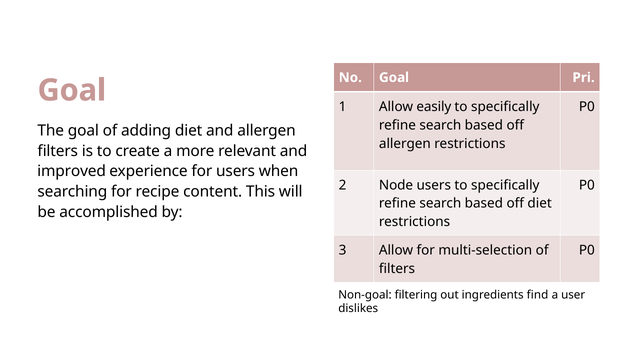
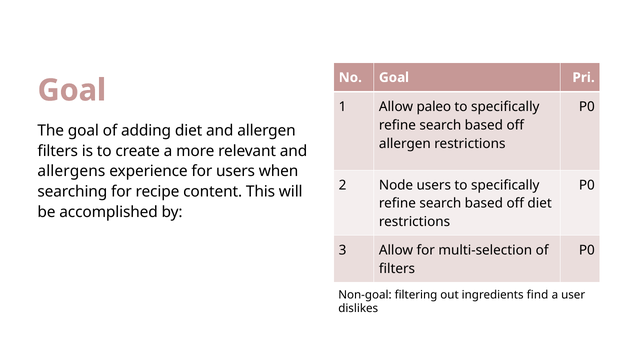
easily: easily -> paleo
improved: improved -> allergens
